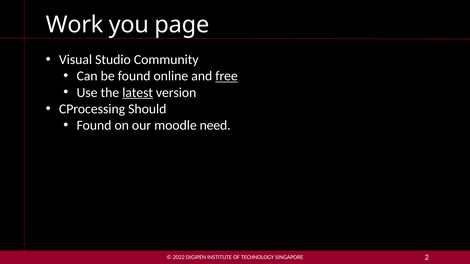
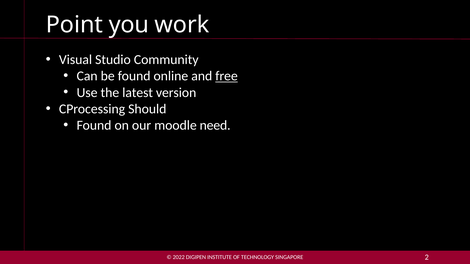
Work: Work -> Point
page: page -> work
latest underline: present -> none
